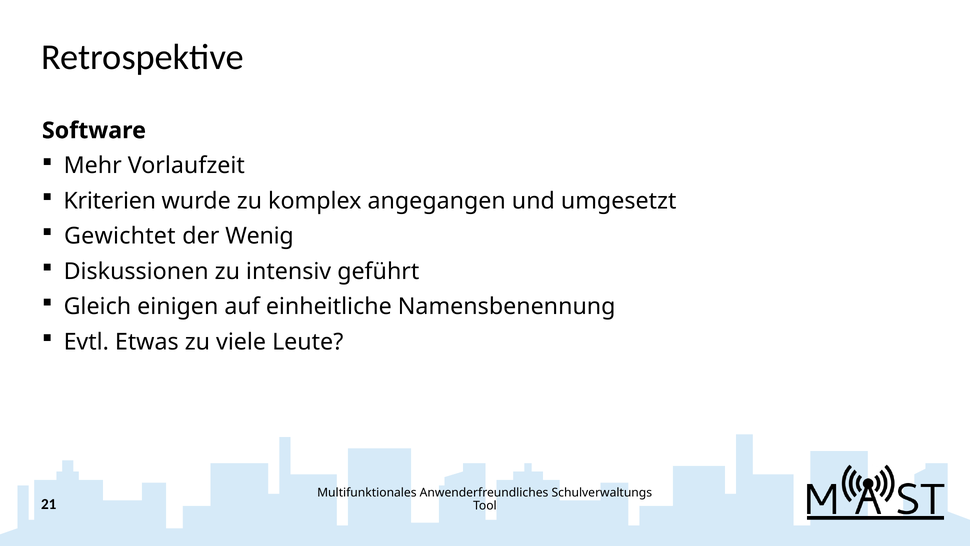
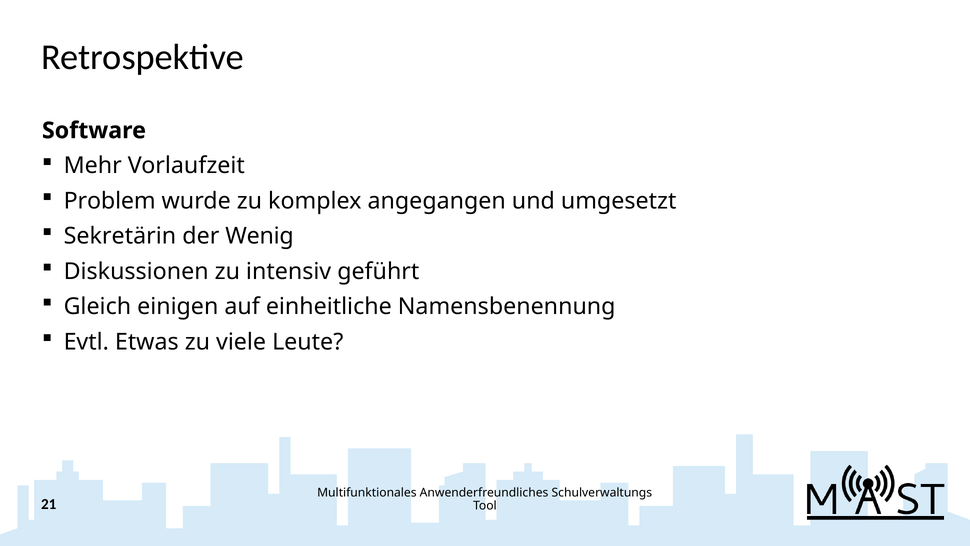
Kriterien: Kriterien -> Problem
Gewichtet: Gewichtet -> Sekretärin
